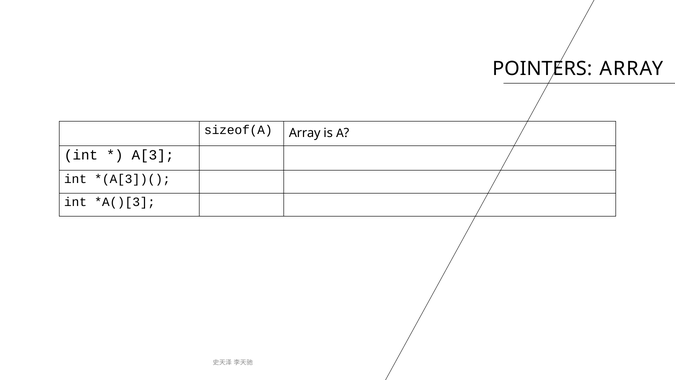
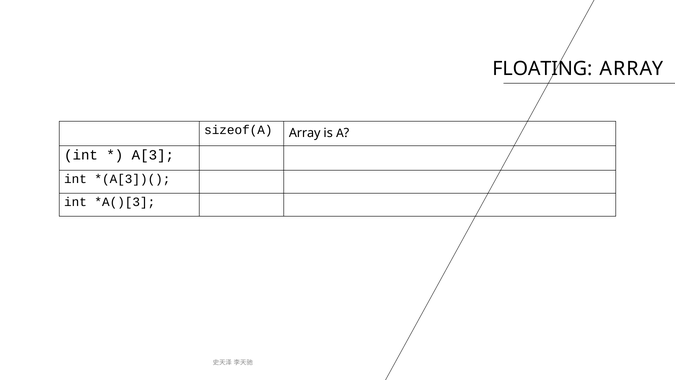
POINTERS: POINTERS -> FLOATING
